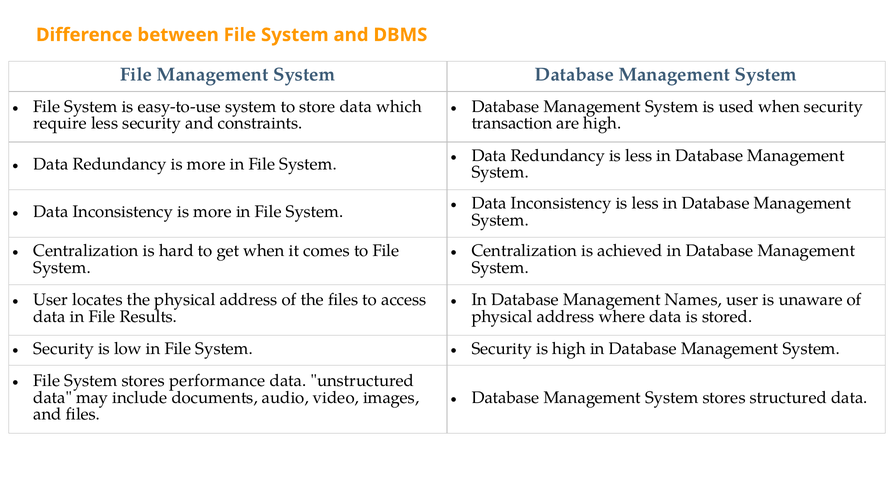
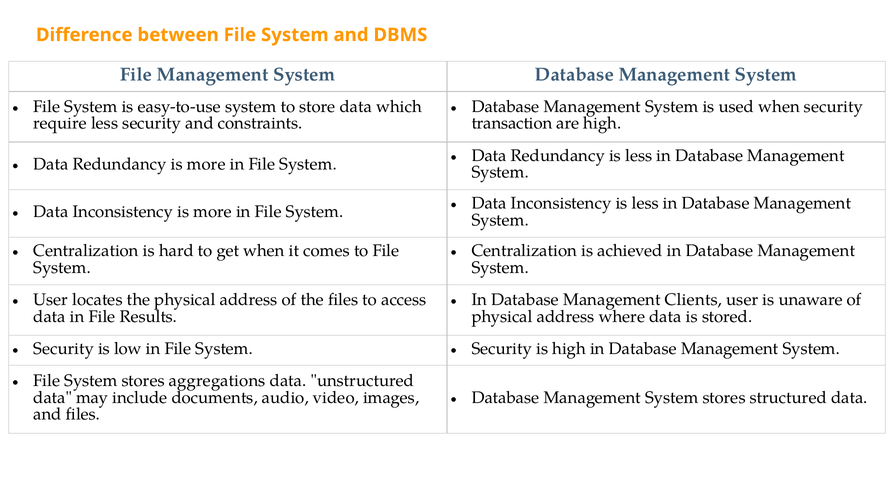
Names: Names -> Clients
performance: performance -> aggregations
